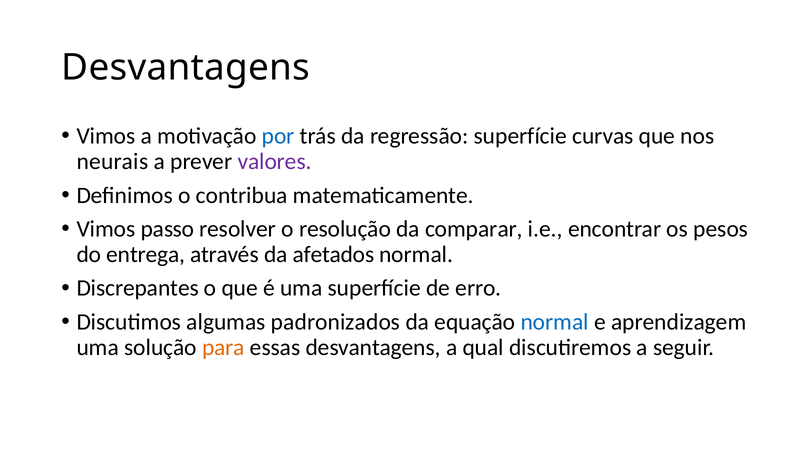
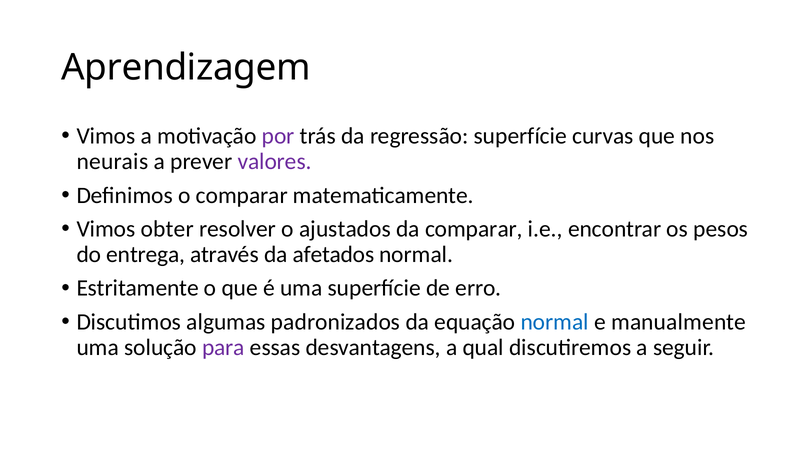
Desvantagens at (186, 68): Desvantagens -> Aprendizagem
por colour: blue -> purple
o contribua: contribua -> comparar
passo: passo -> obter
resolução: resolução -> ajustados
Discrepantes: Discrepantes -> Estritamente
aprendizagem: aprendizagem -> manualmente
para colour: orange -> purple
